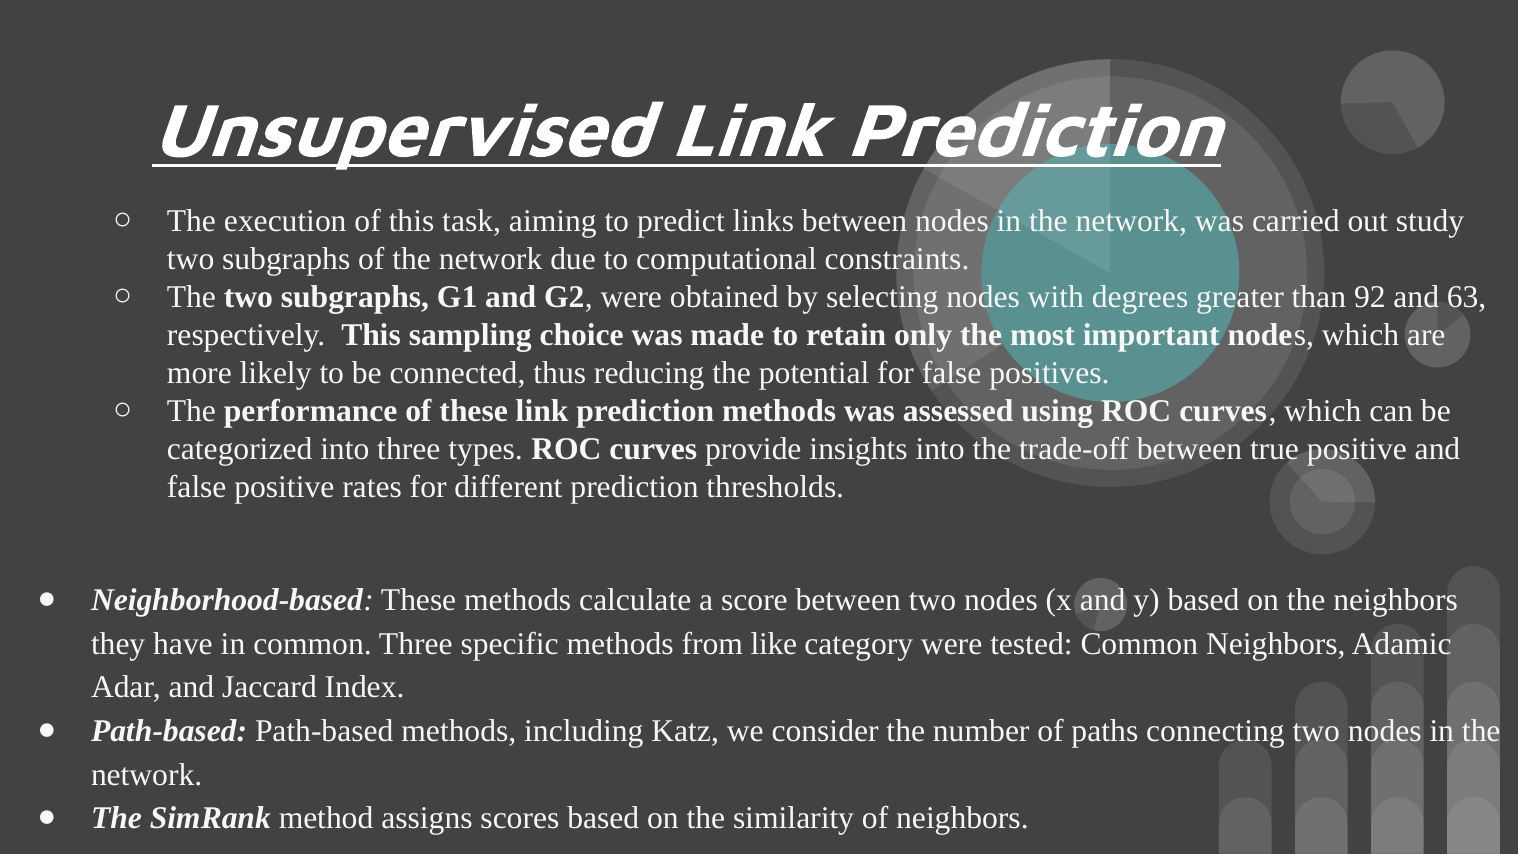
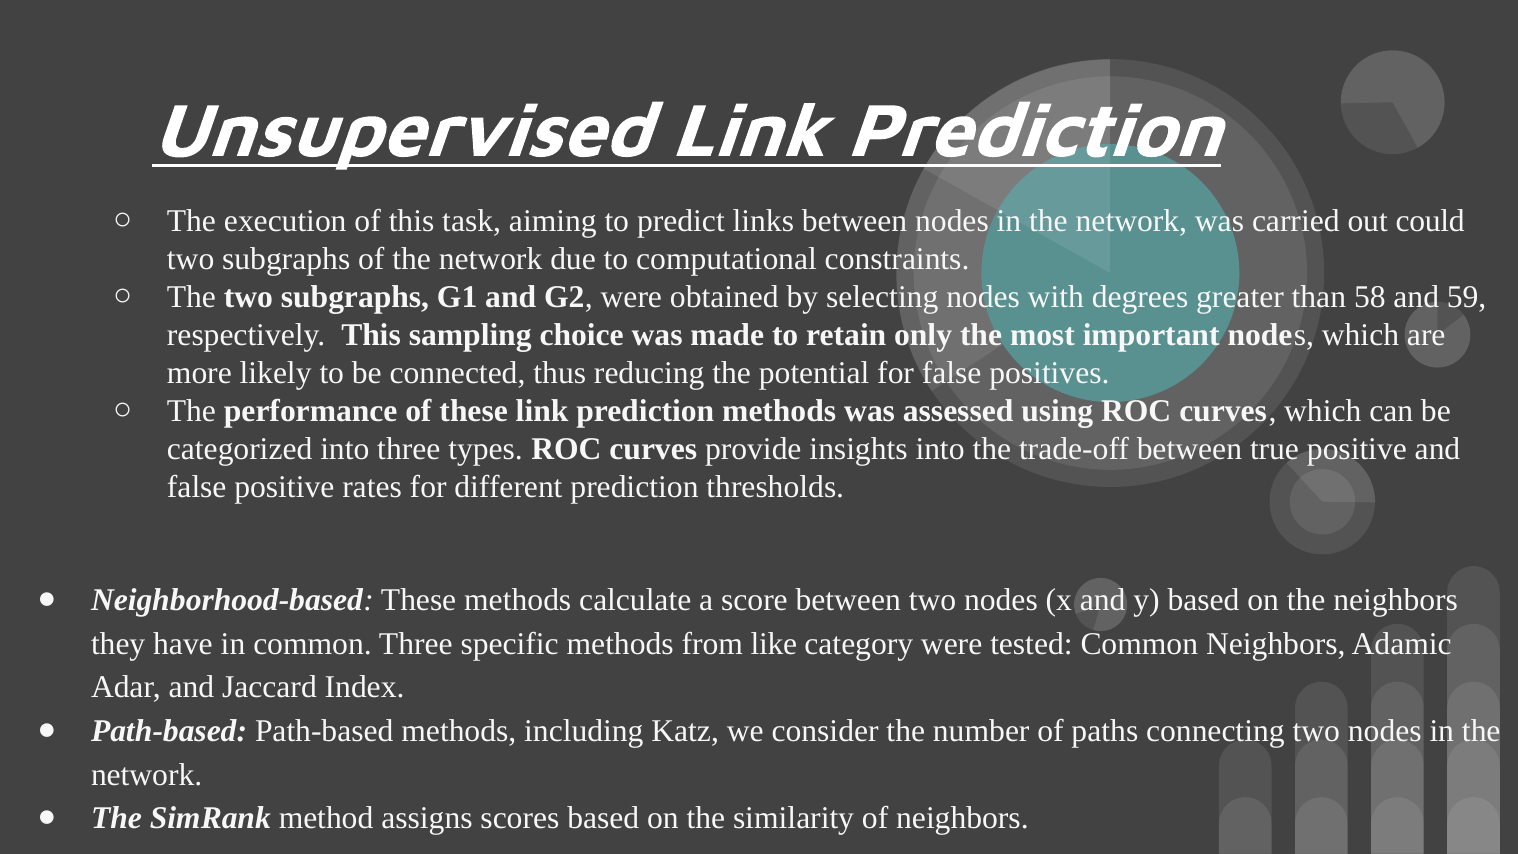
study: study -> could
92: 92 -> 58
63: 63 -> 59
